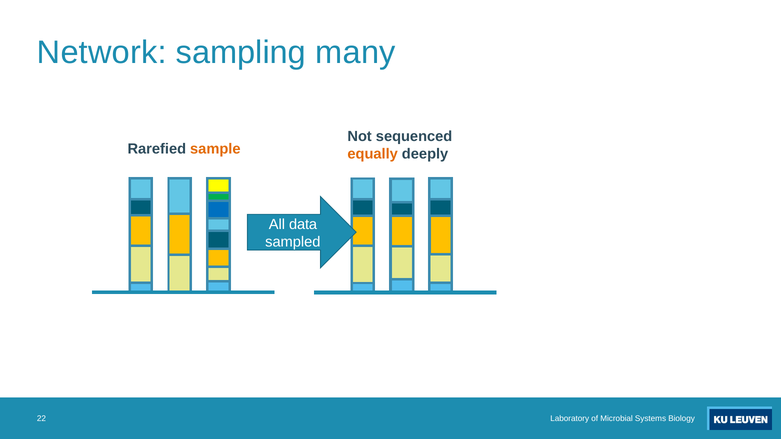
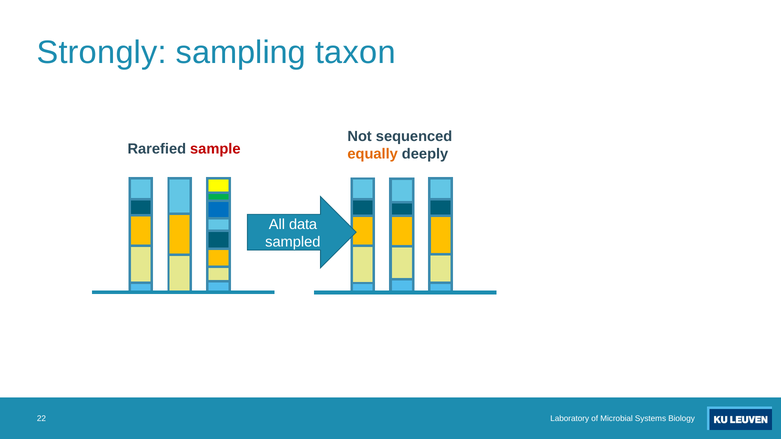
Network: Network -> Strongly
many: many -> taxon
sample colour: orange -> red
